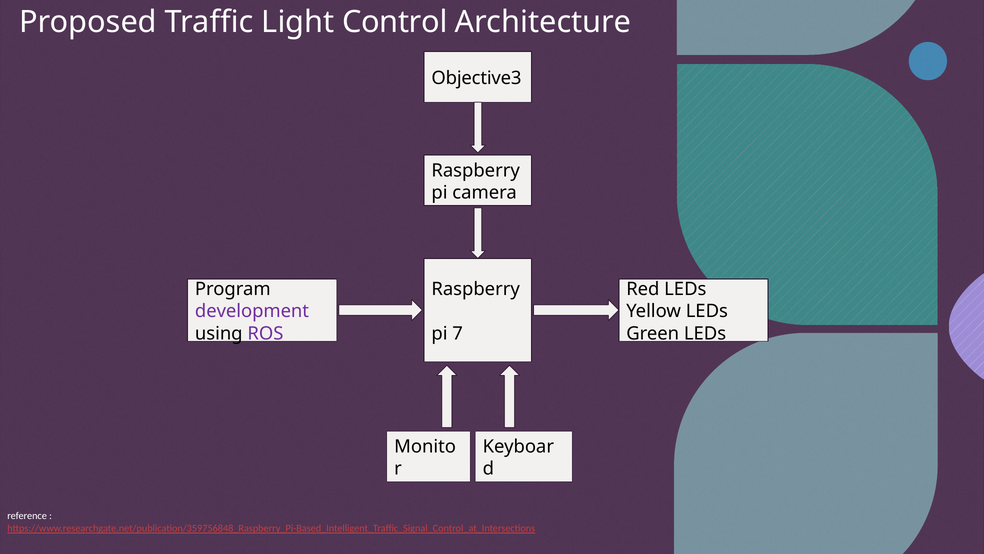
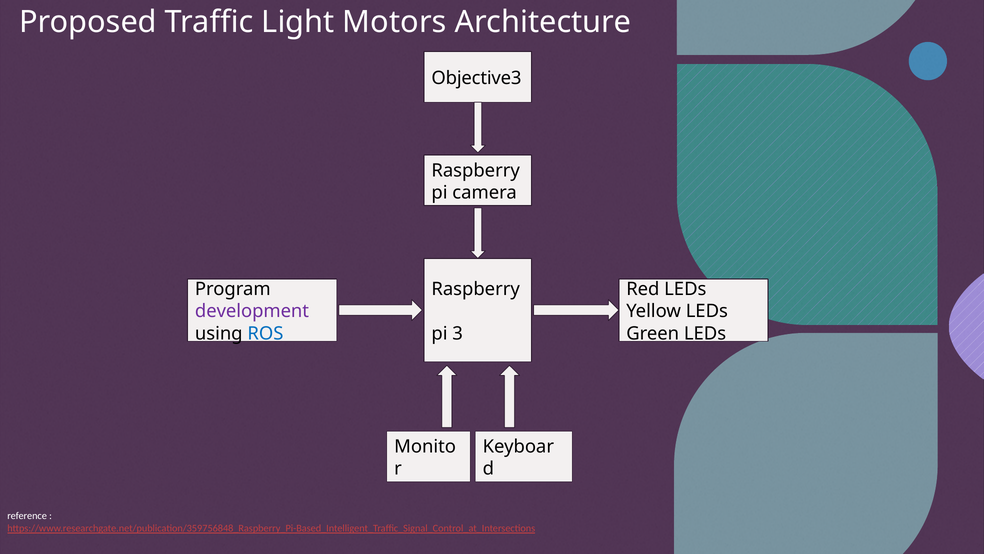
Control: Control -> Motors
ROS colour: purple -> blue
7: 7 -> 3
